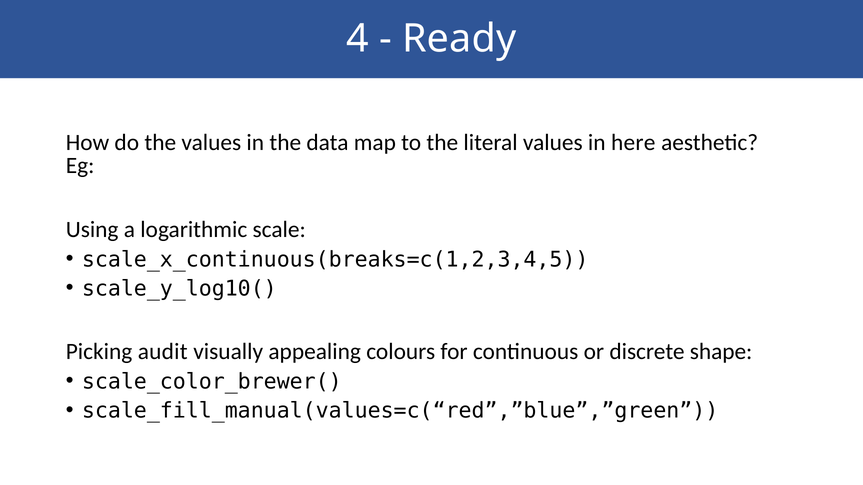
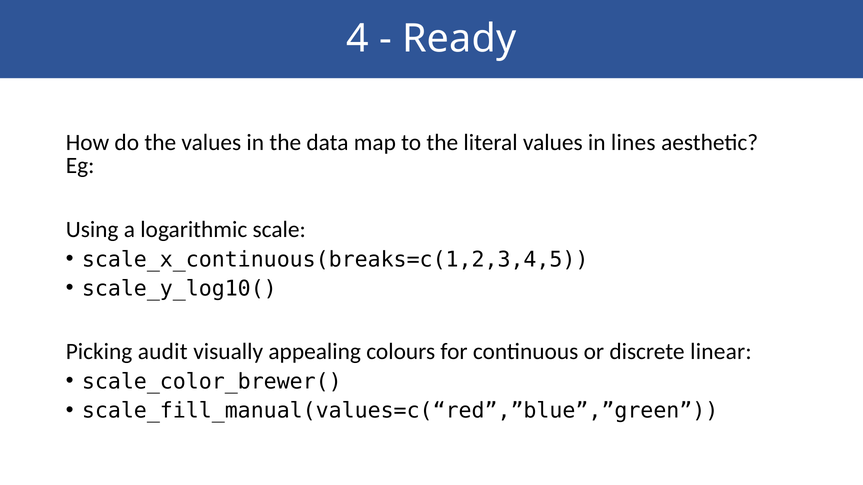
here: here -> lines
shape: shape -> linear
